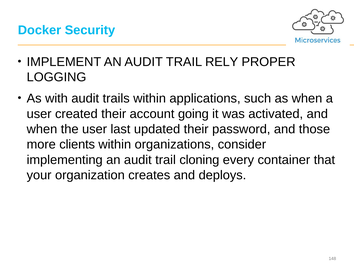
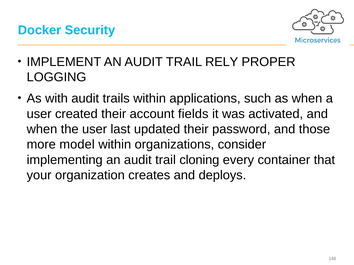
going: going -> fields
clients: clients -> model
